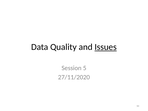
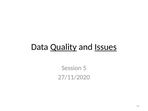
Quality underline: none -> present
